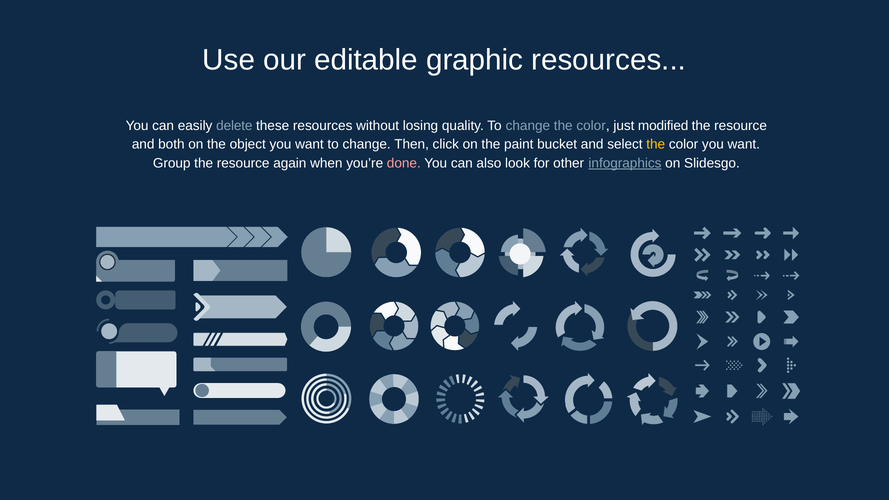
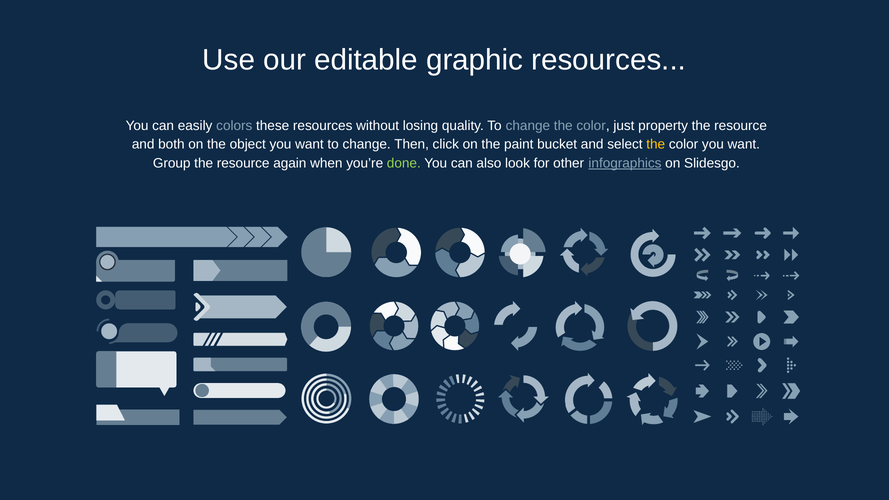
delete: delete -> colors
modified: modified -> property
done colour: pink -> light green
